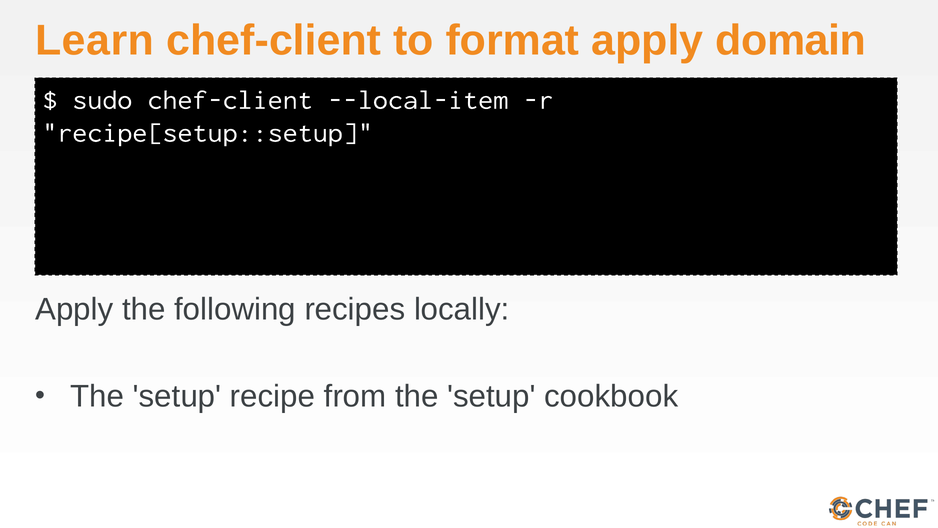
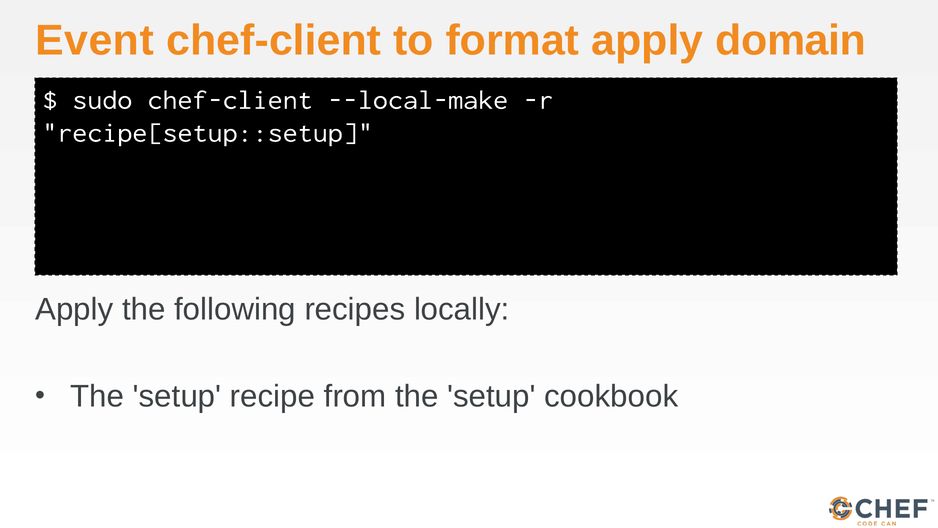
Learn: Learn -> Event
--local-item: --local-item -> --local-make
